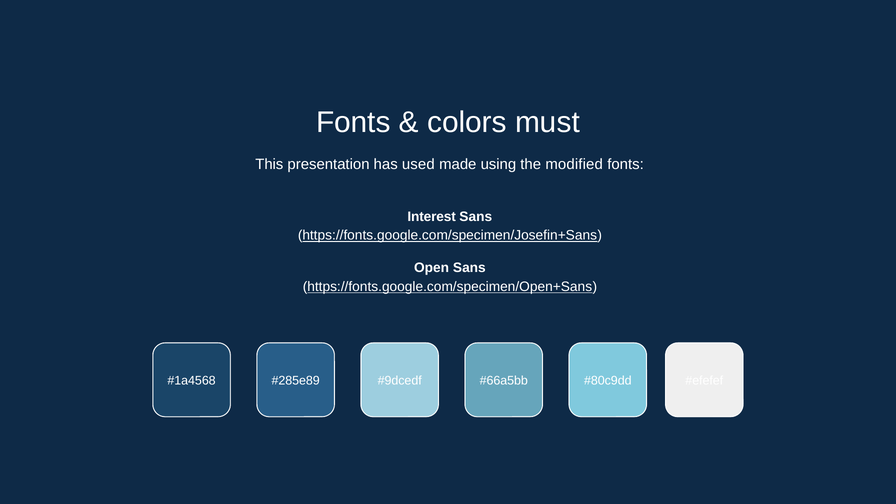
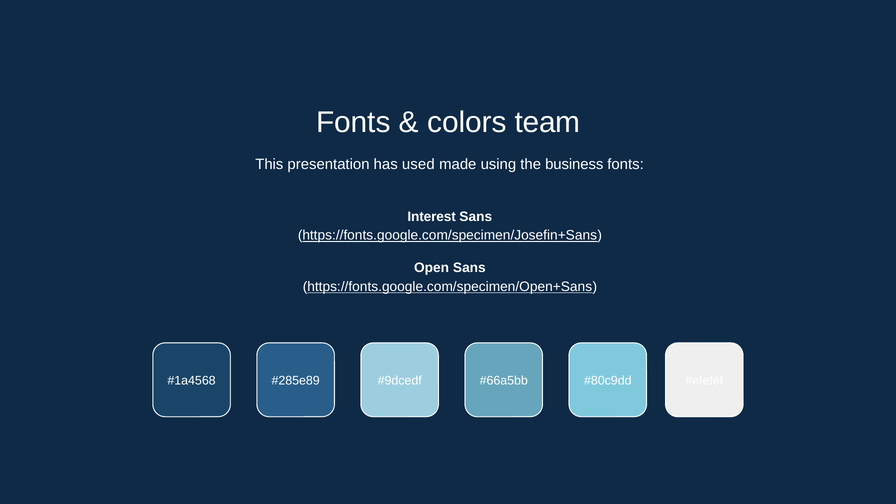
must: must -> team
modified: modified -> business
